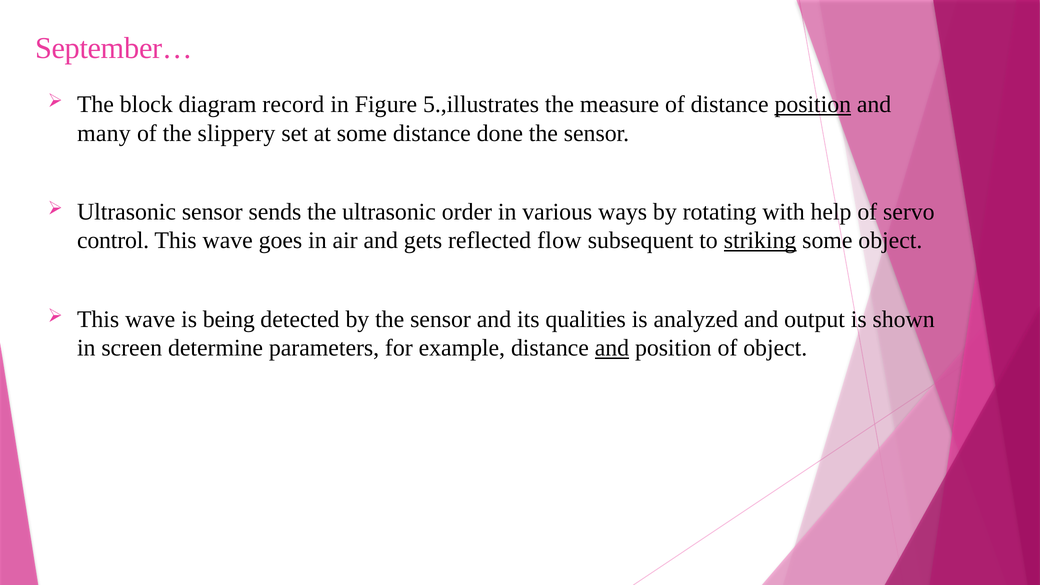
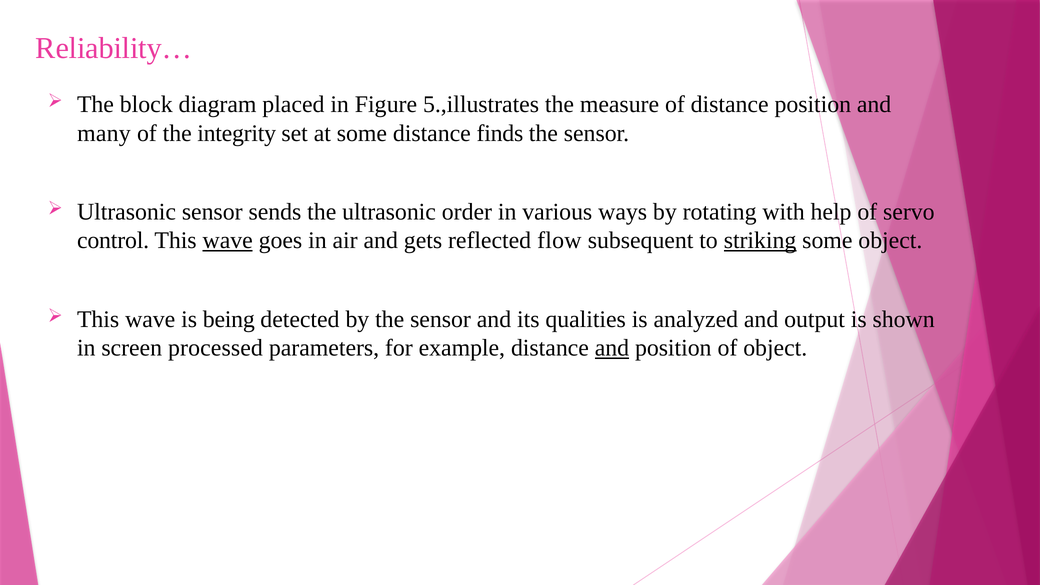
September…: September… -> Reliability…
record: record -> placed
position at (813, 105) underline: present -> none
slippery: slippery -> integrity
done: done -> finds
wave at (228, 241) underline: none -> present
determine: determine -> processed
